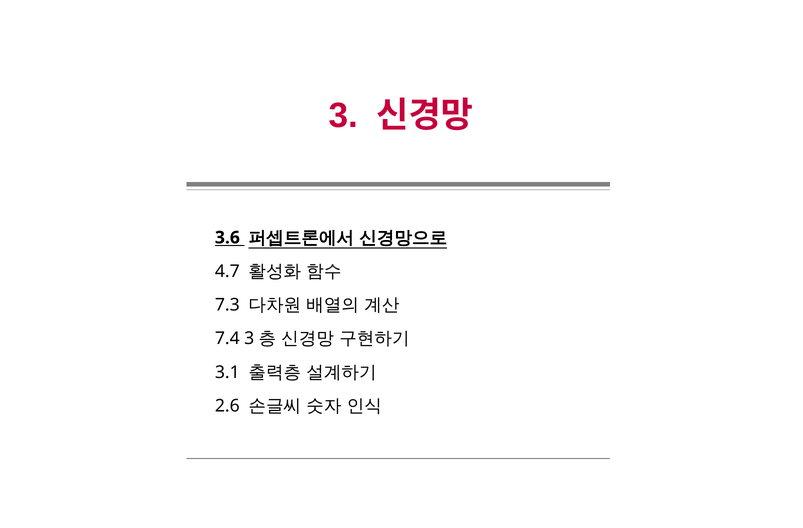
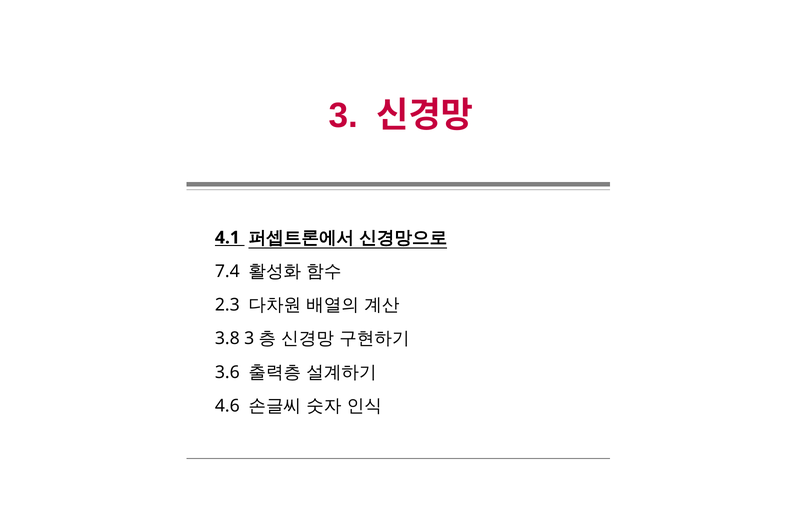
3.6: 3.6 -> 4.1
4.7: 4.7 -> 7.4
7.3: 7.3 -> 2.3
7.4: 7.4 -> 3.8
3.1: 3.1 -> 3.6
2.6: 2.6 -> 4.6
